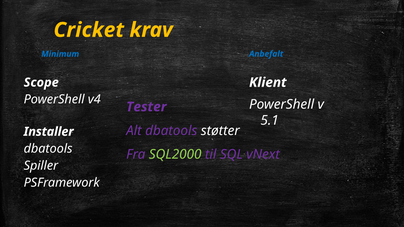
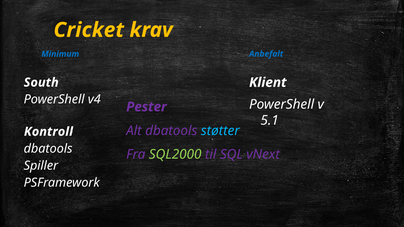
Scope: Scope -> South
Tester: Tester -> Pester
støtter colour: white -> light blue
Installer: Installer -> Kontroll
